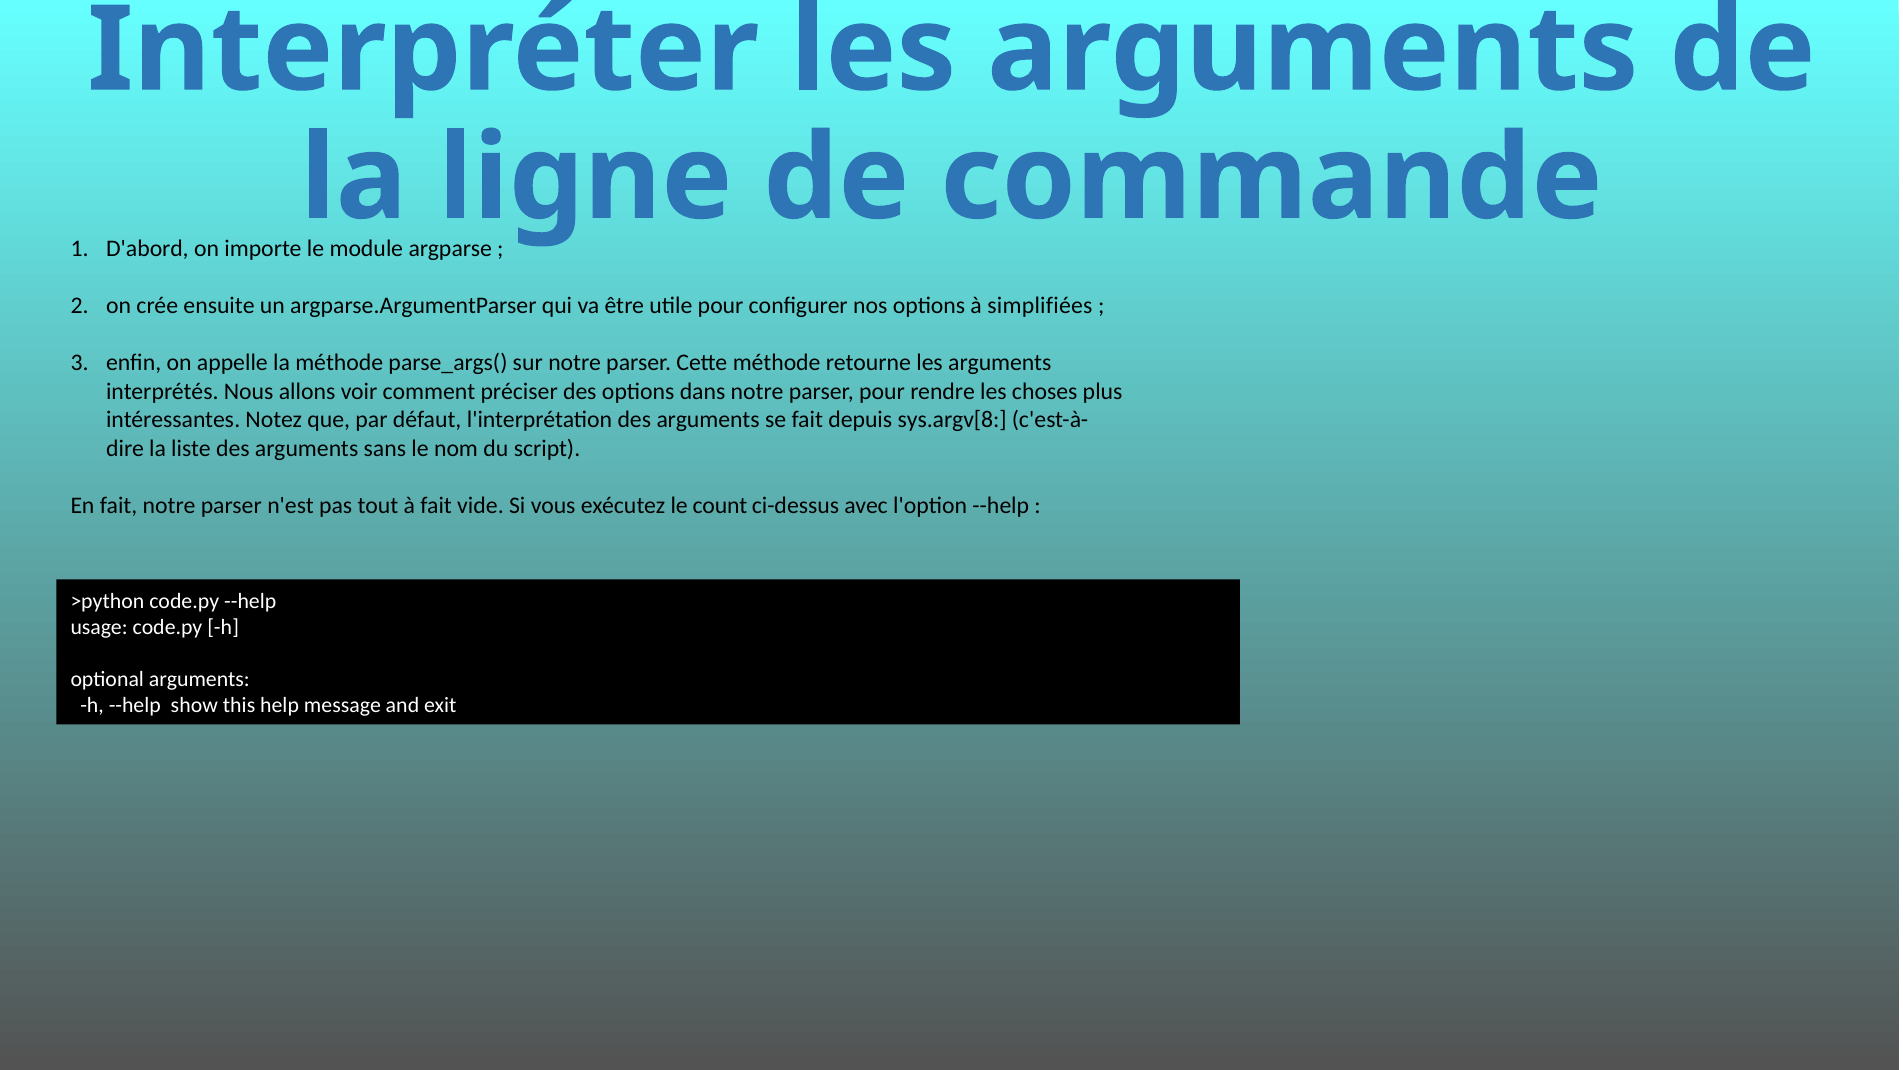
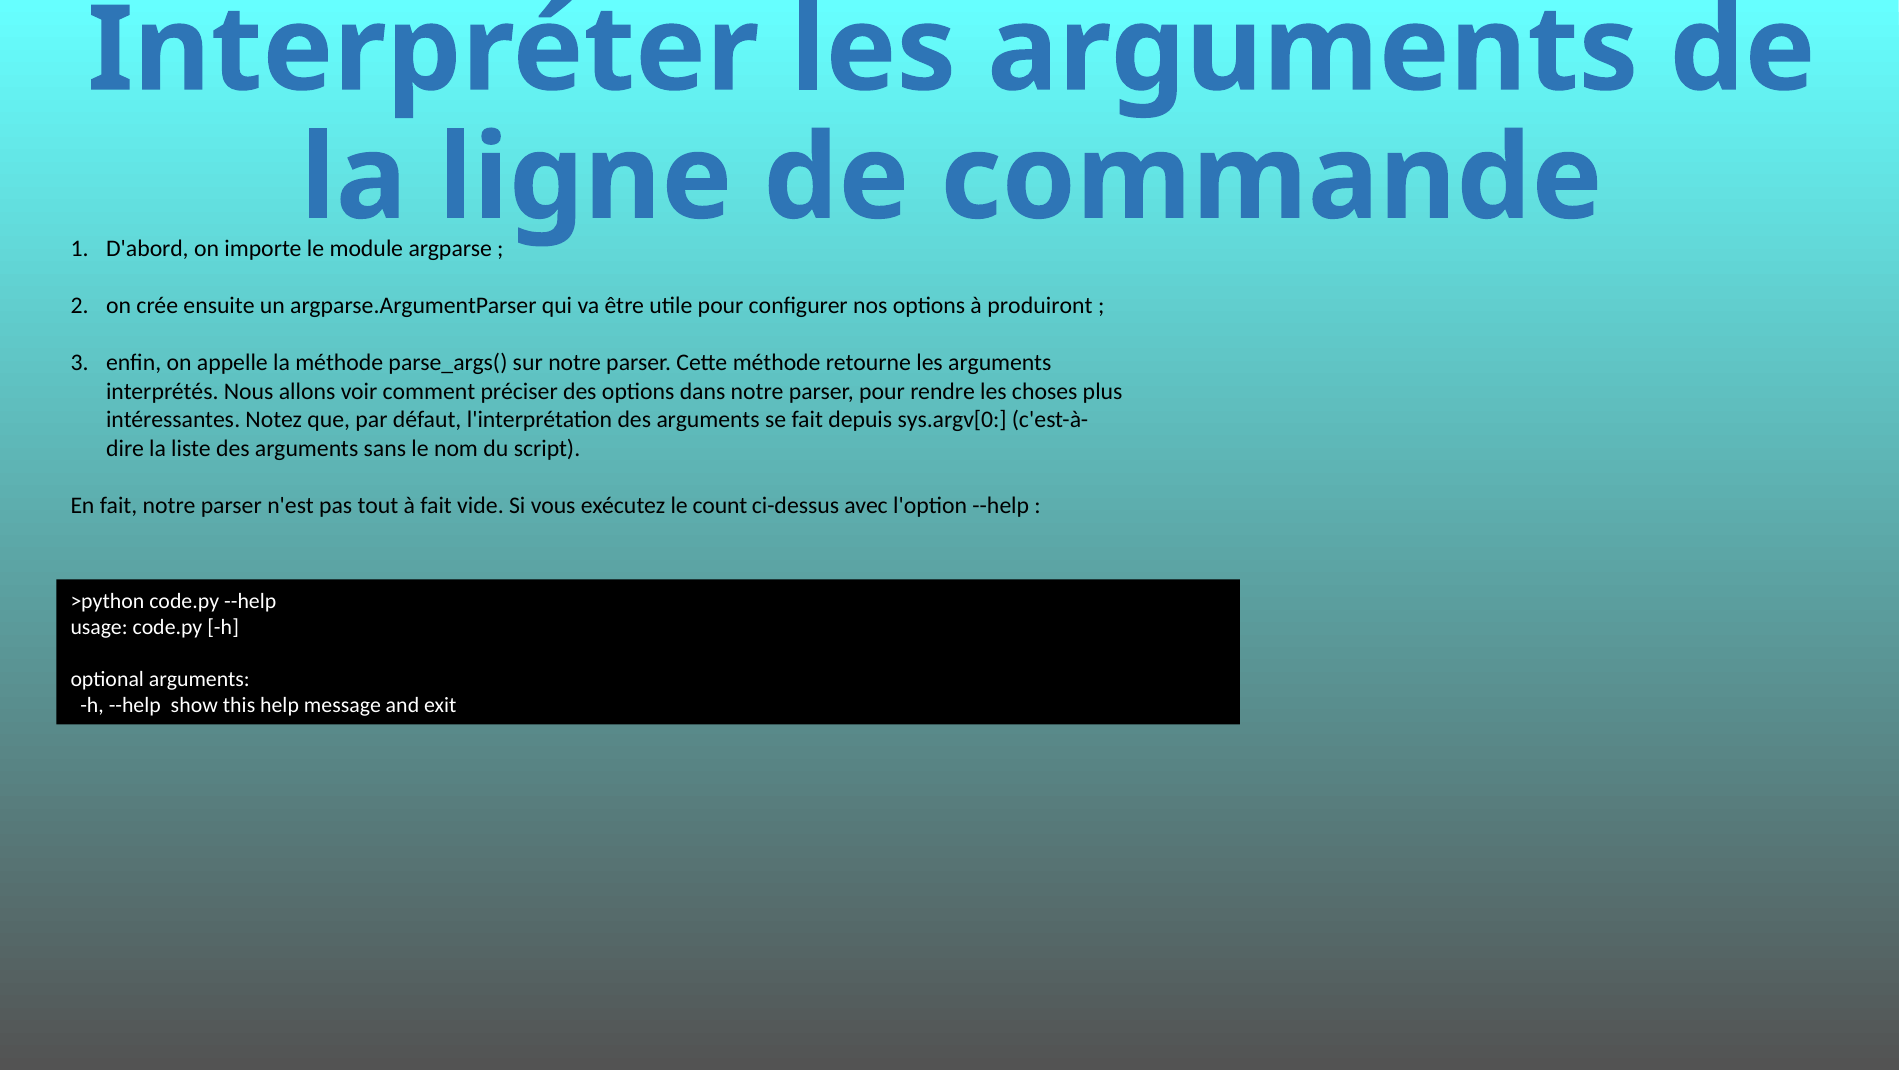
simplifiées: simplifiées -> produiront
sys.argv[8: sys.argv[8 -> sys.argv[0
